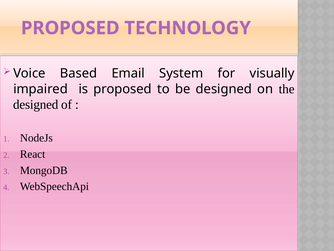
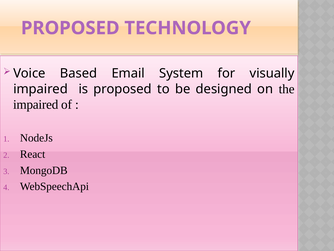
designed at (36, 104): designed -> impaired
